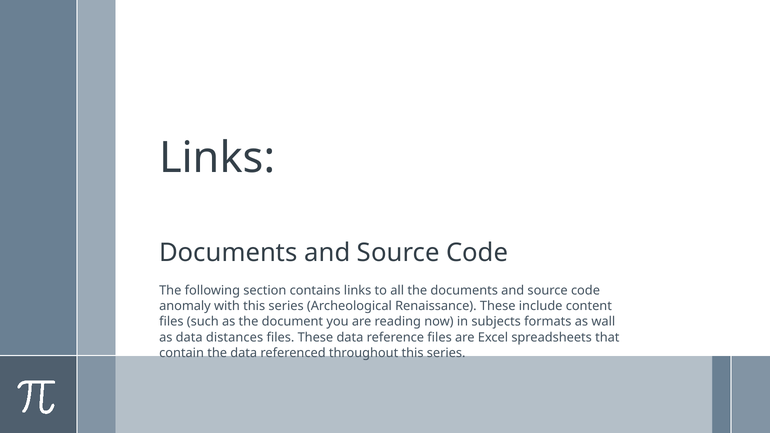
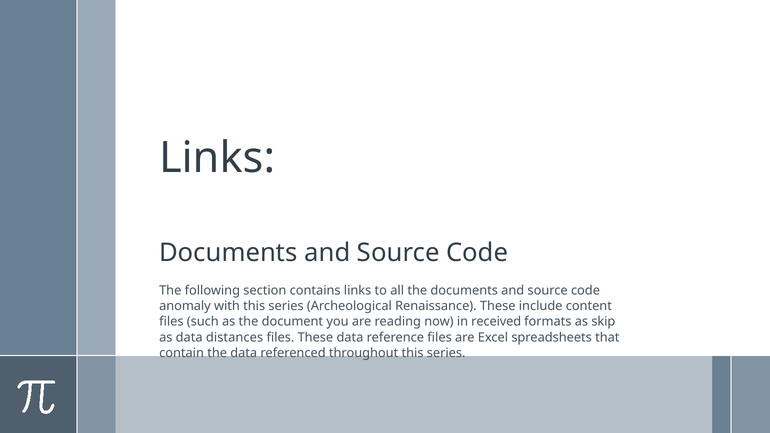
subjects: subjects -> received
wall: wall -> skip
